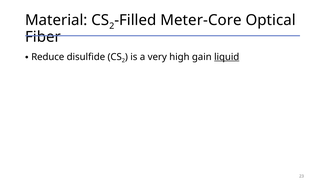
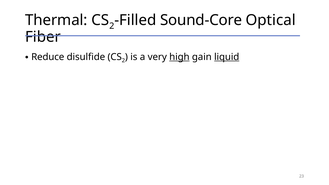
Material: Material -> Thermal
Meter-Core: Meter-Core -> Sound-Core
high underline: none -> present
